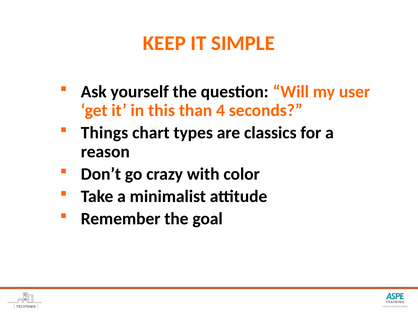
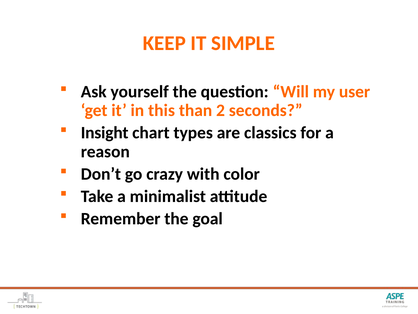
4: 4 -> 2
Things: Things -> Insight
